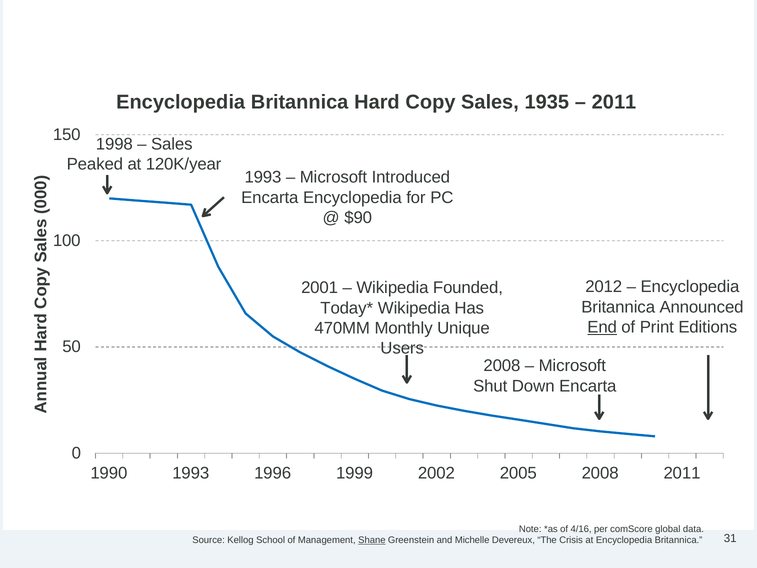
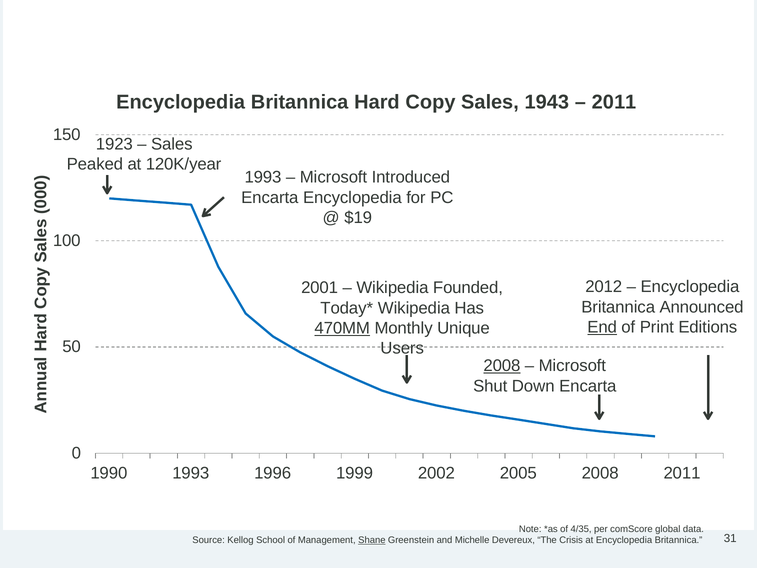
1935: 1935 -> 1943
1998: 1998 -> 1923
$90: $90 -> $19
470MM underline: none -> present
2008 at (502, 366) underline: none -> present
4/16: 4/16 -> 4/35
